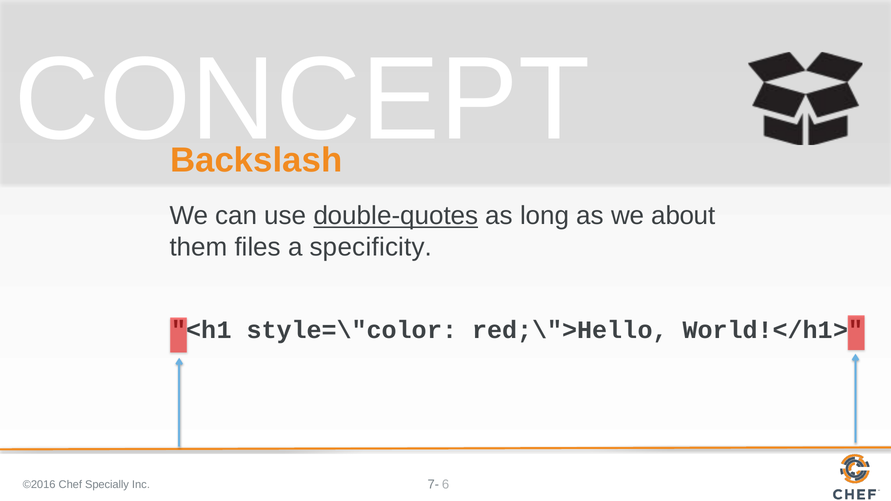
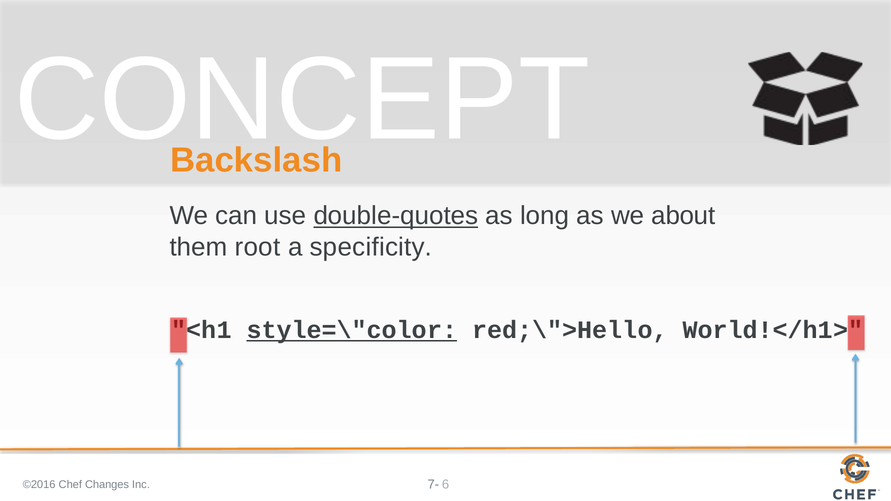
files: files -> root
style=\"color underline: none -> present
Specially: Specially -> Changes
